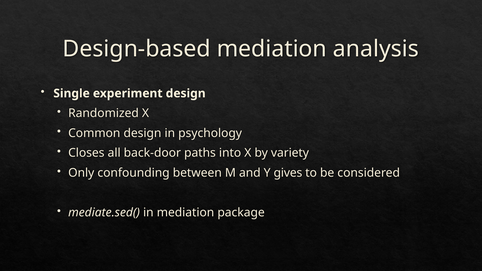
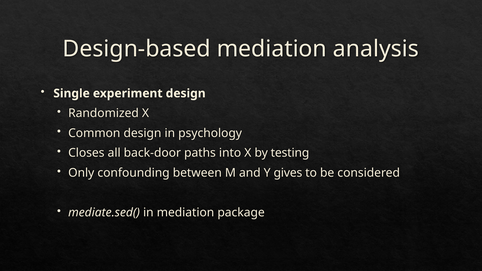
variety: variety -> testing
